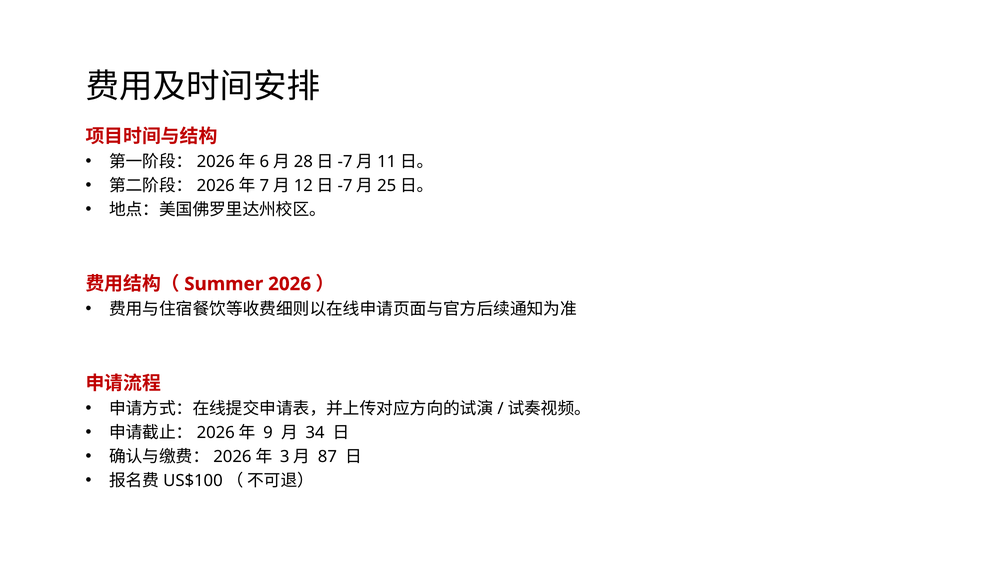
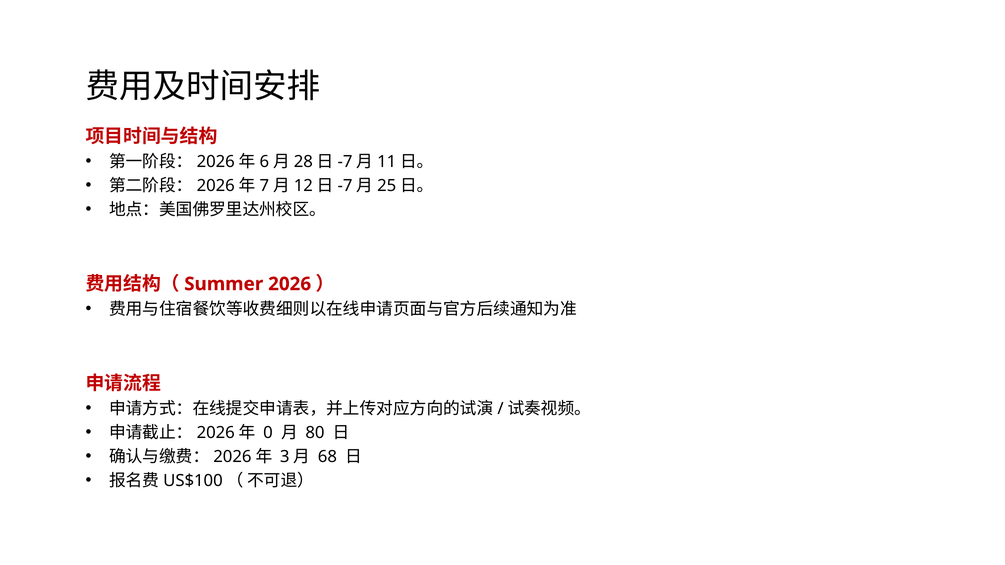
9: 9 -> 0
34: 34 -> 80
87: 87 -> 68
